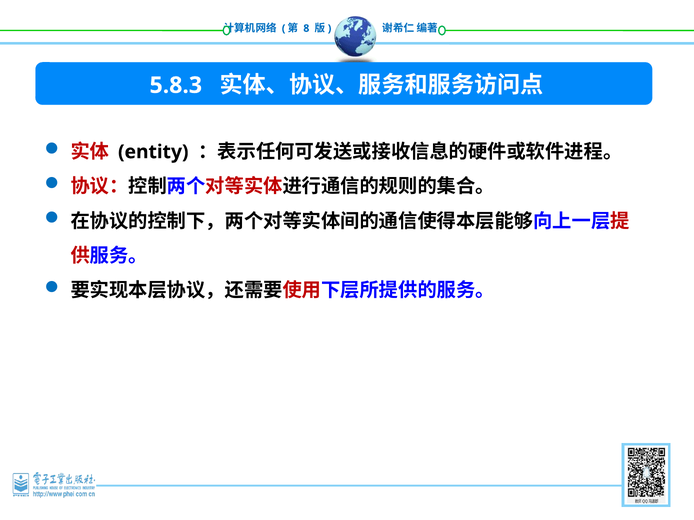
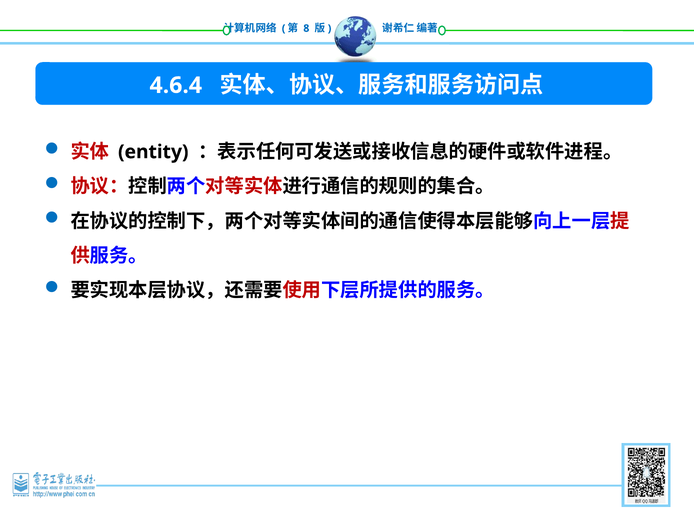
5.8.3: 5.8.3 -> 4.6.4
